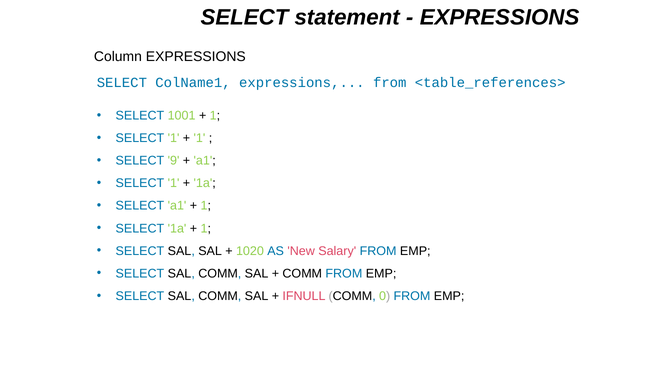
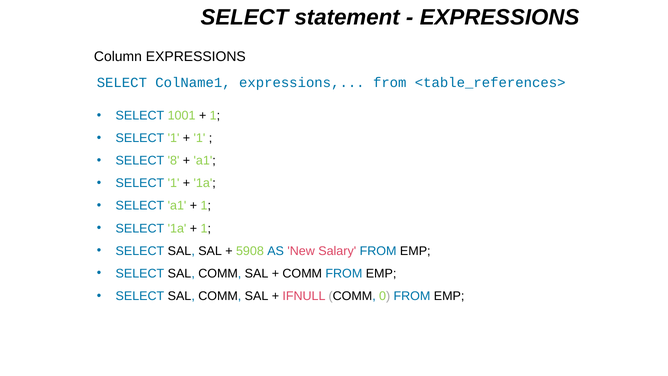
9: 9 -> 8
1020: 1020 -> 5908
